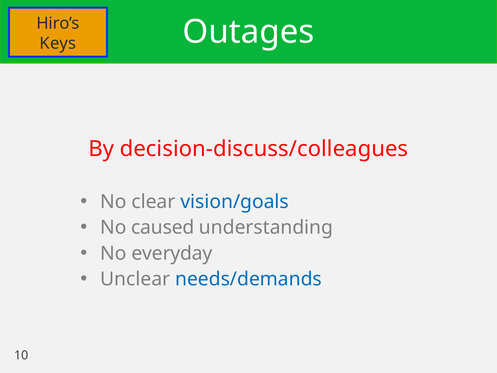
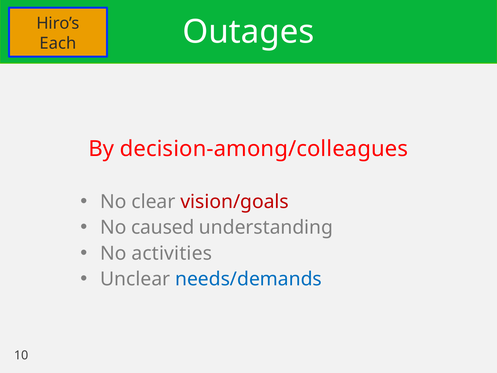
Keys: Keys -> Each
decision-discuss/colleagues: decision-discuss/colleagues -> decision-among/colleagues
vision/goals colour: blue -> red
everyday: everyday -> activities
